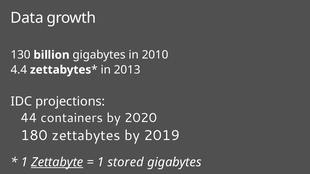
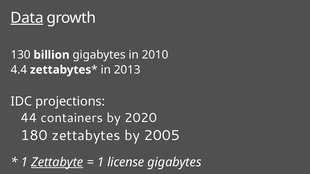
Data underline: none -> present
2019: 2019 -> 2005
stored: stored -> license
